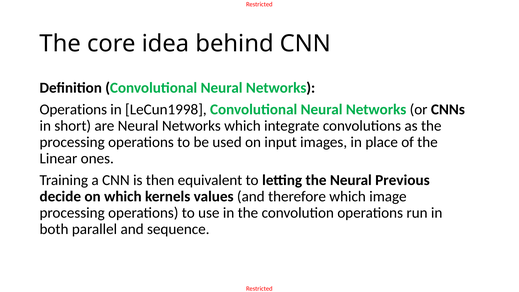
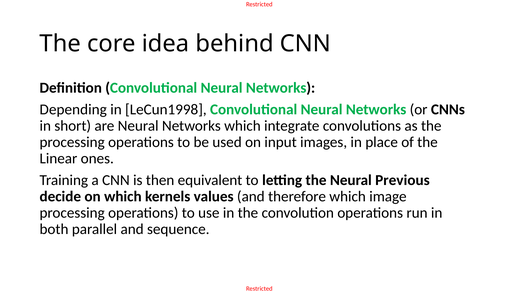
Operations at (73, 109): Operations -> Depending
